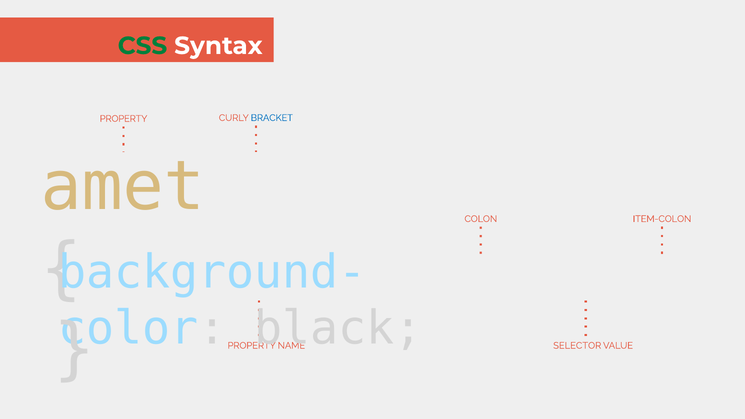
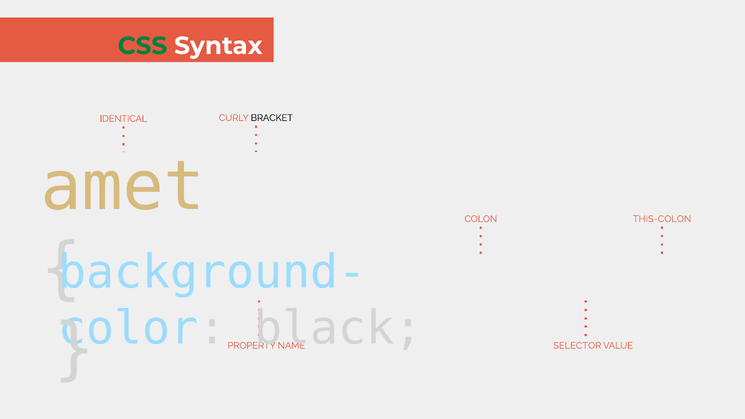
BRACKET colour: blue -> black
PROPERTY at (124, 119): PROPERTY -> IDENTICAL
ITEM-COLON: ITEM-COLON -> THIS-COLON
